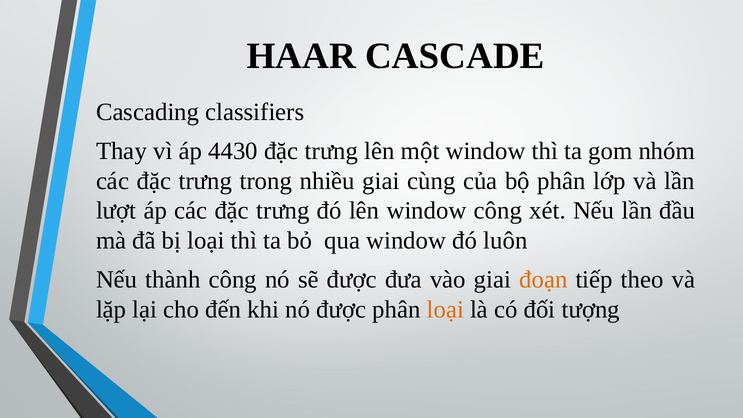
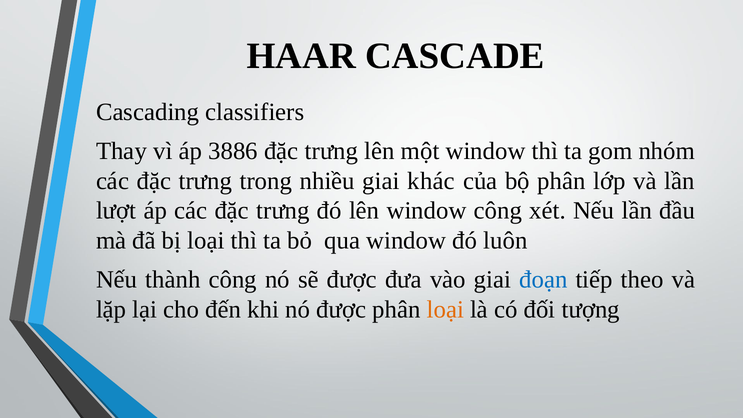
4430: 4430 -> 3886
cùng: cùng -> khác
đoạn colour: orange -> blue
